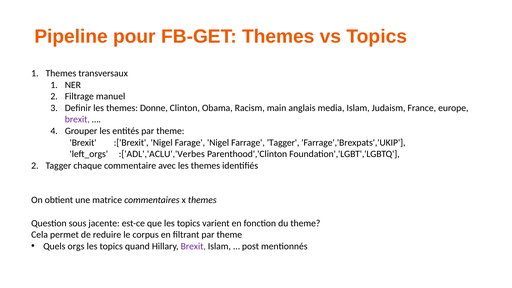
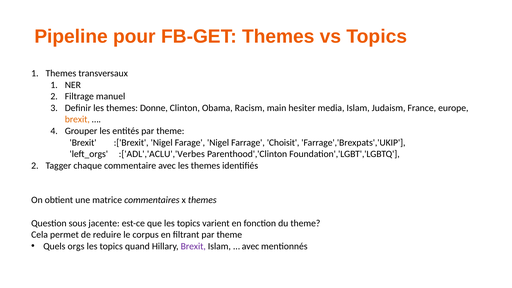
anglais: anglais -> hesiter
brexit at (77, 119) colour: purple -> orange
Farrage Tagger: Tagger -> Choisit
post at (250, 246): post -> avec
